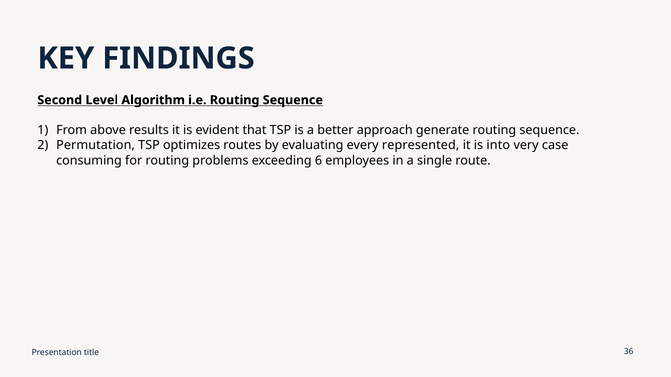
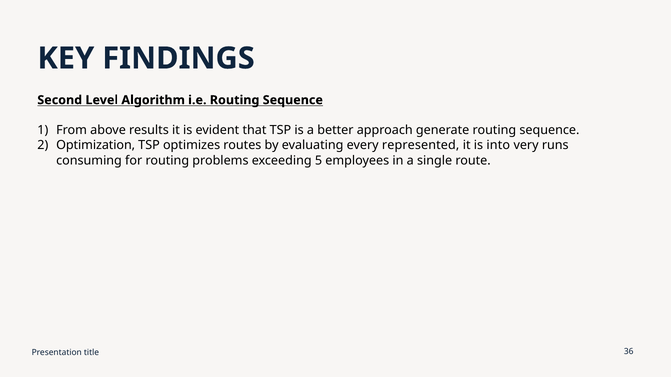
Permutation: Permutation -> Optimization
case: case -> runs
6: 6 -> 5
